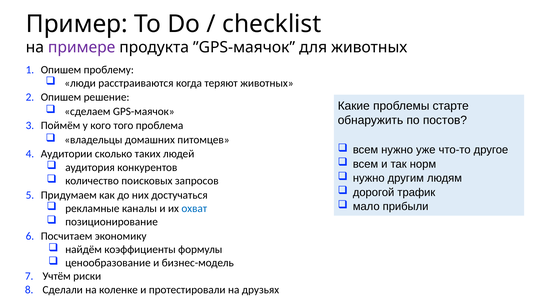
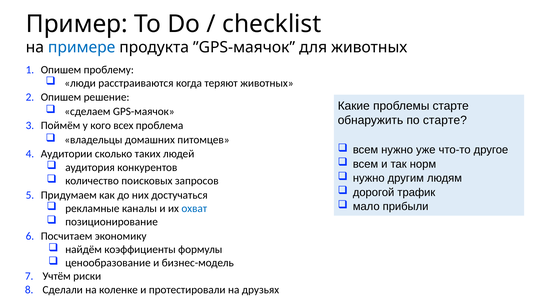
примере colour: purple -> blue
по постов: постов -> старте
того: того -> всех
